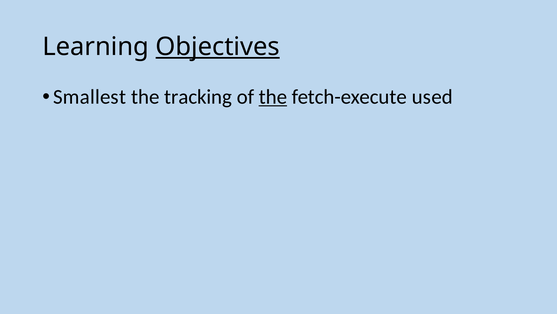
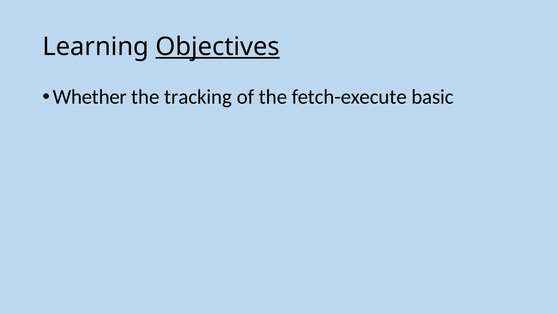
Smallest: Smallest -> Whether
the at (273, 97) underline: present -> none
used: used -> basic
